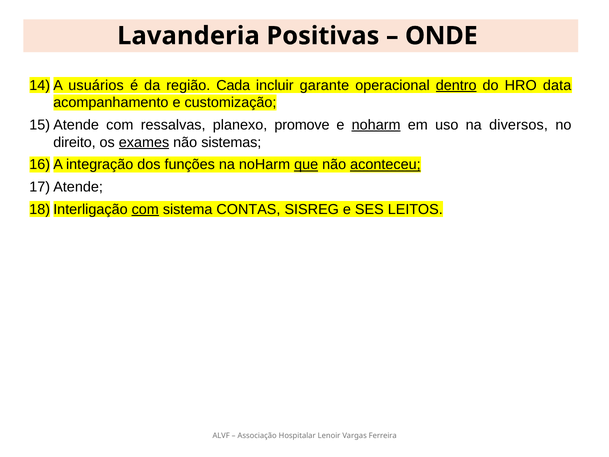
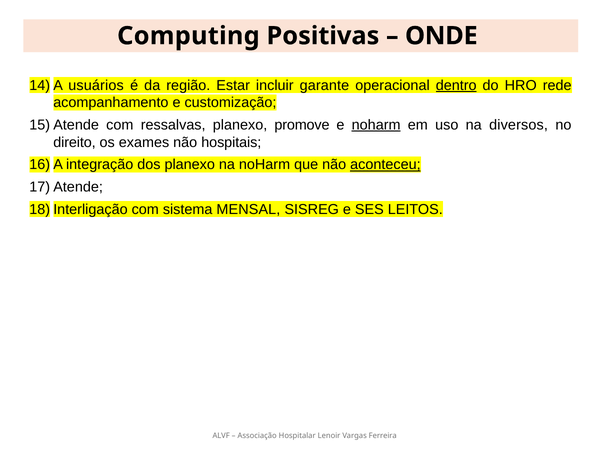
Lavanderia: Lavanderia -> Computing
Cada: Cada -> Estar
data: data -> rede
exames underline: present -> none
sistemas: sistemas -> hospitais
dos funções: funções -> planexo
que underline: present -> none
com at (145, 209) underline: present -> none
CONTAS: CONTAS -> MENSAL
